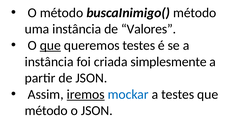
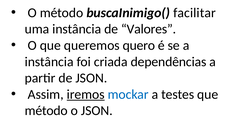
buscaInimigo( método: método -> facilitar
que at (50, 45) underline: present -> none
queremos testes: testes -> quero
simplesmente: simplesmente -> dependências
